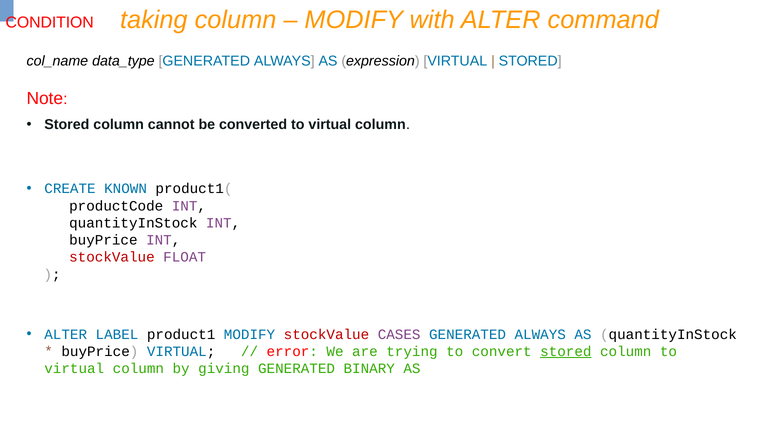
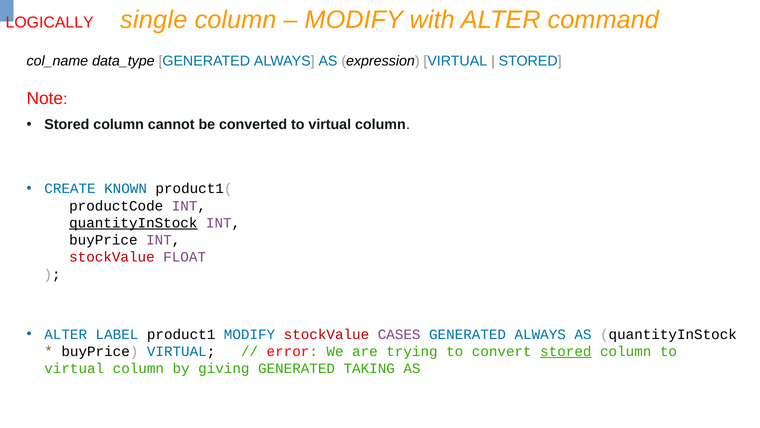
taking: taking -> single
CONDITION: CONDITION -> LOGICALLY
quantityInStock at (133, 223) underline: none -> present
BINARY: BINARY -> TAKING
